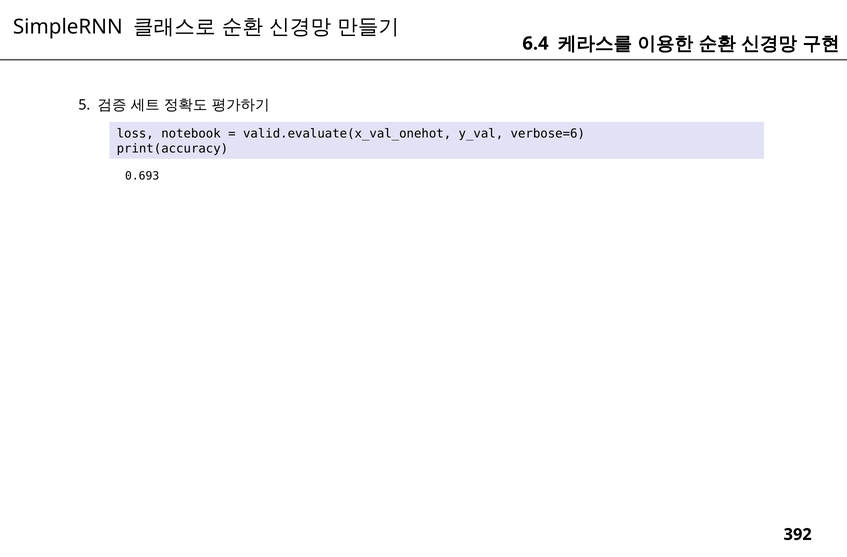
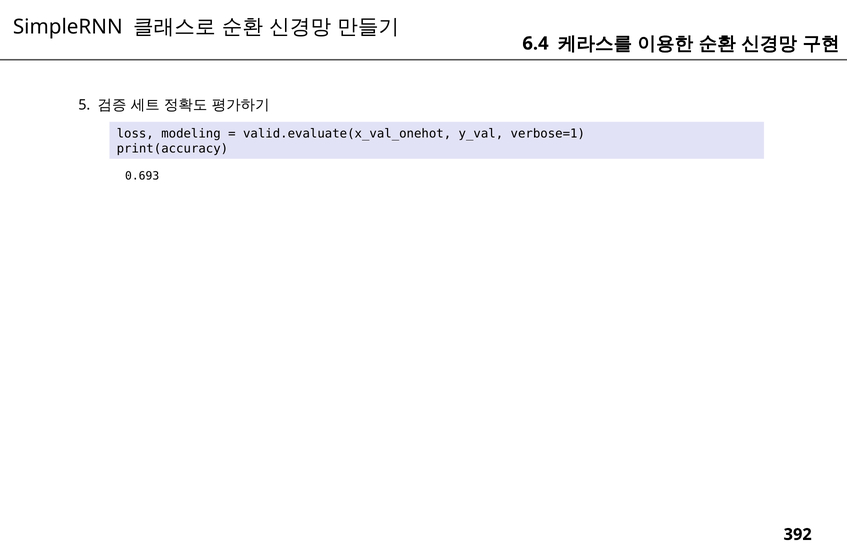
notebook: notebook -> modeling
verbose=6: verbose=6 -> verbose=1
